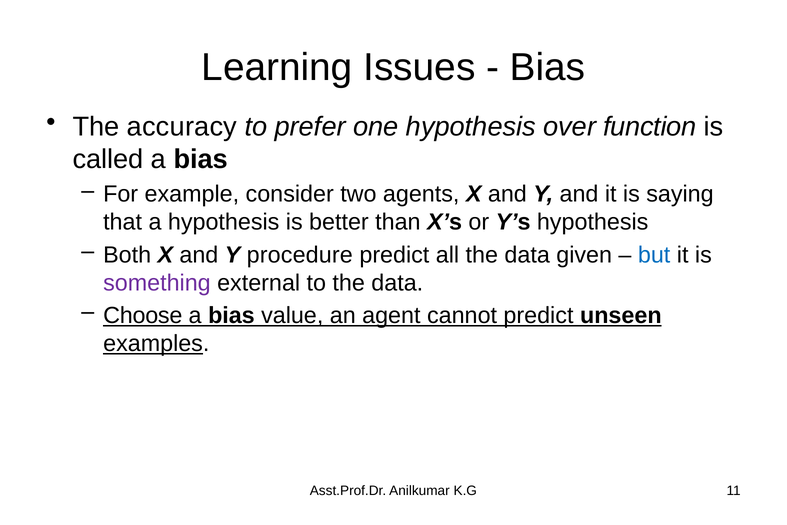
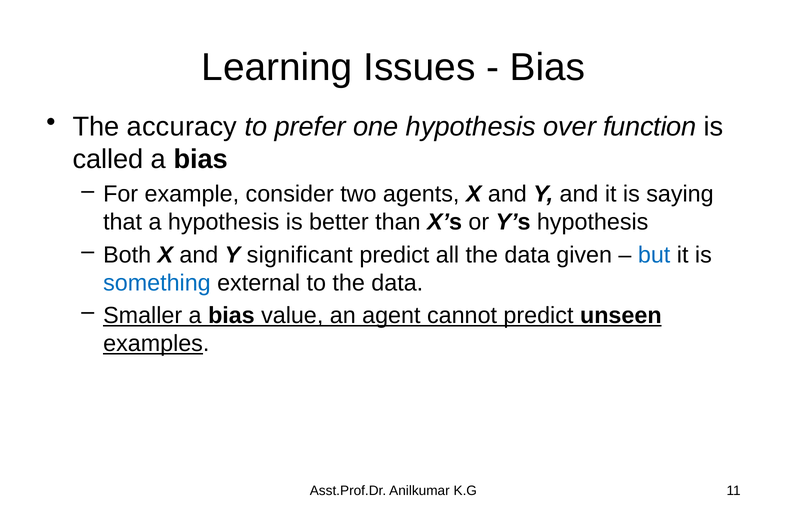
procedure: procedure -> significant
something colour: purple -> blue
Choose: Choose -> Smaller
